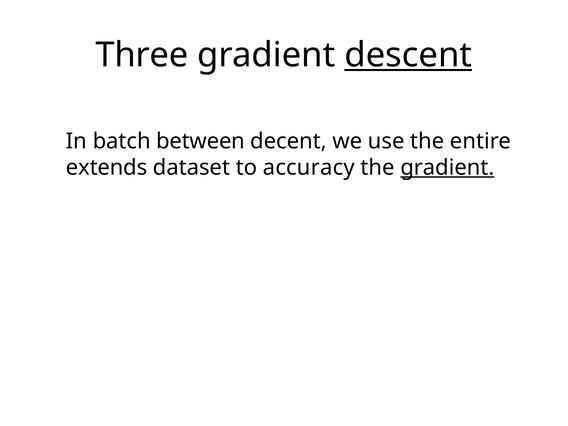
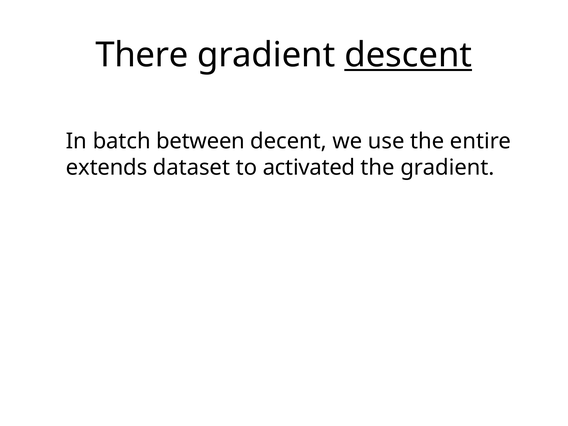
Three: Three -> There
accuracy: accuracy -> activated
gradient at (447, 168) underline: present -> none
